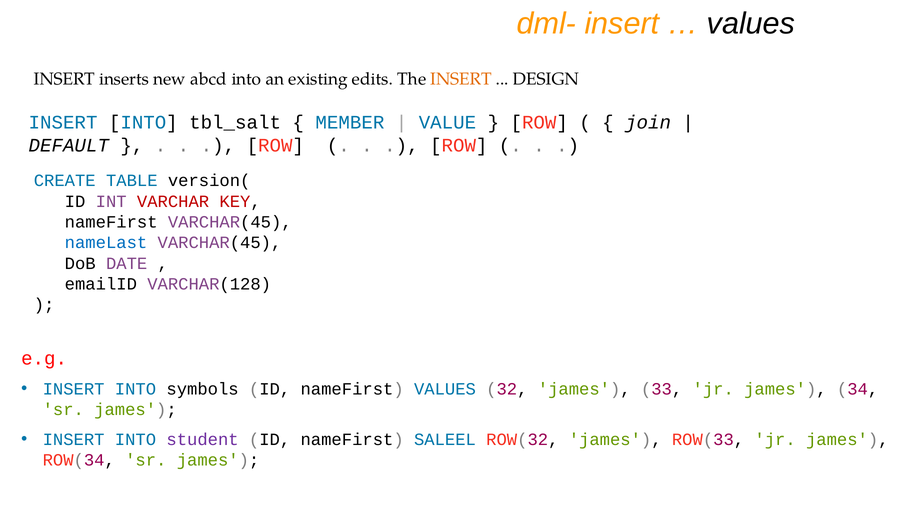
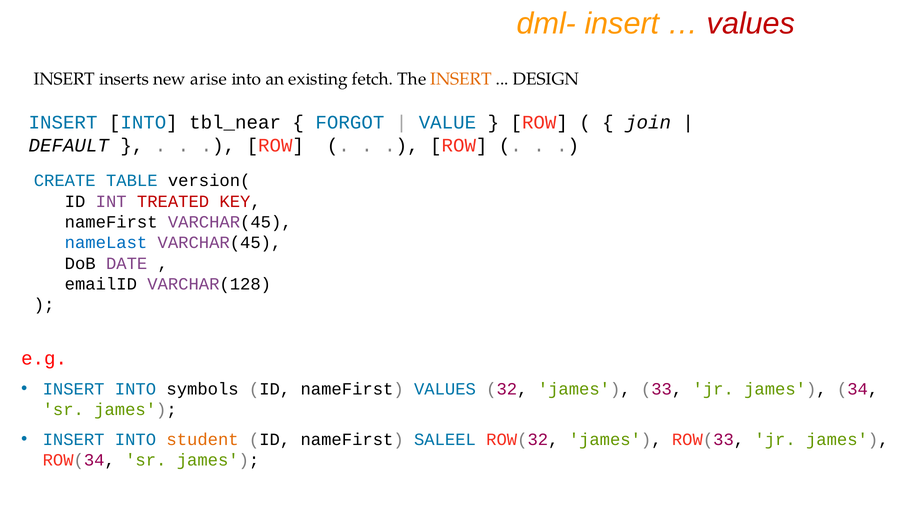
values at (751, 24) colour: black -> red
abcd: abcd -> arise
edits: edits -> fetch
tbl_salt: tbl_salt -> tbl_near
MEMBER: MEMBER -> FORGOT
VARCHAR: VARCHAR -> TREATED
student colour: purple -> orange
